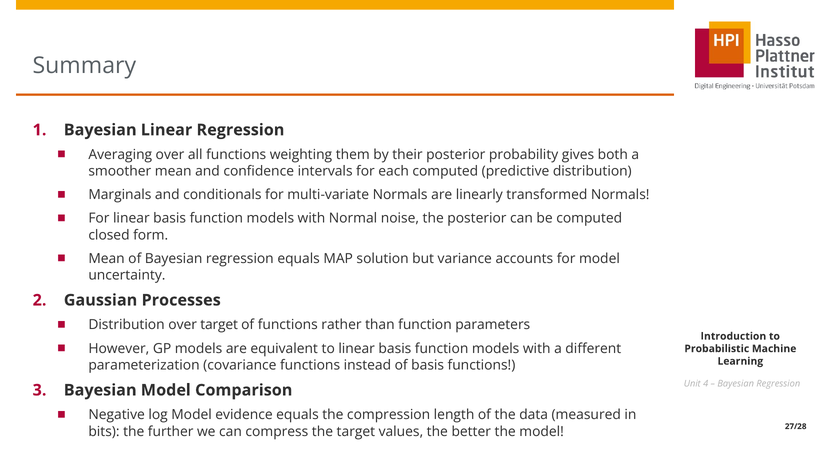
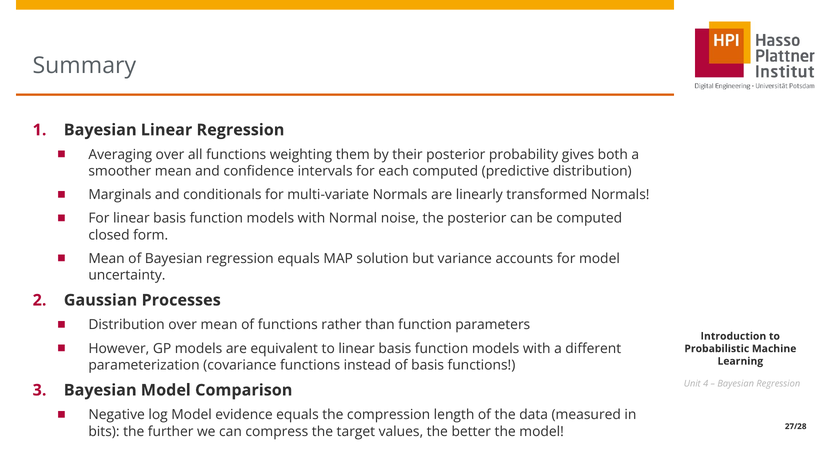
over target: target -> mean
